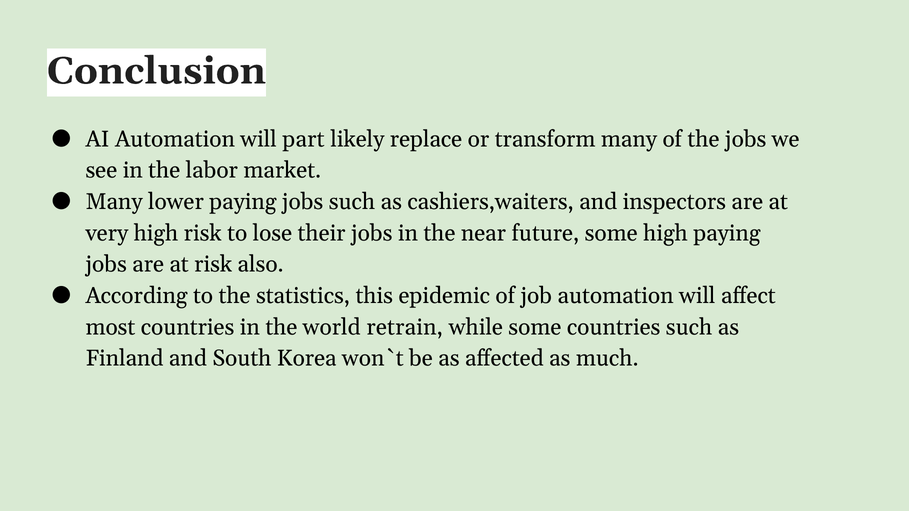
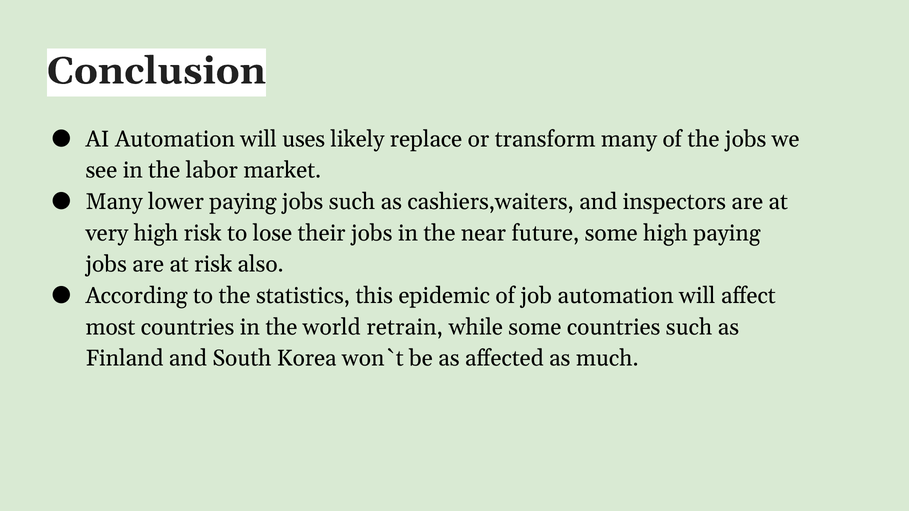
part: part -> uses
